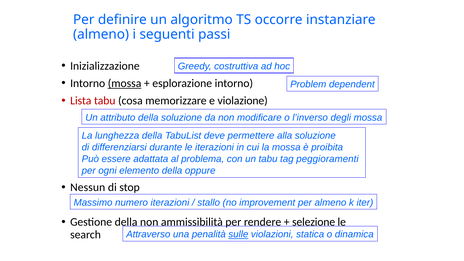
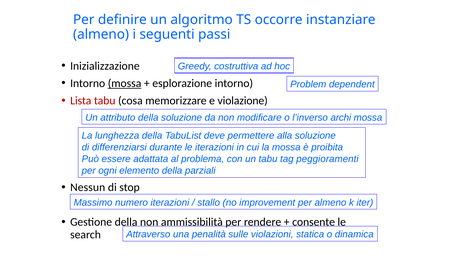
degli: degli -> archi
oppure: oppure -> parziali
selezione: selezione -> consente
sulle underline: present -> none
